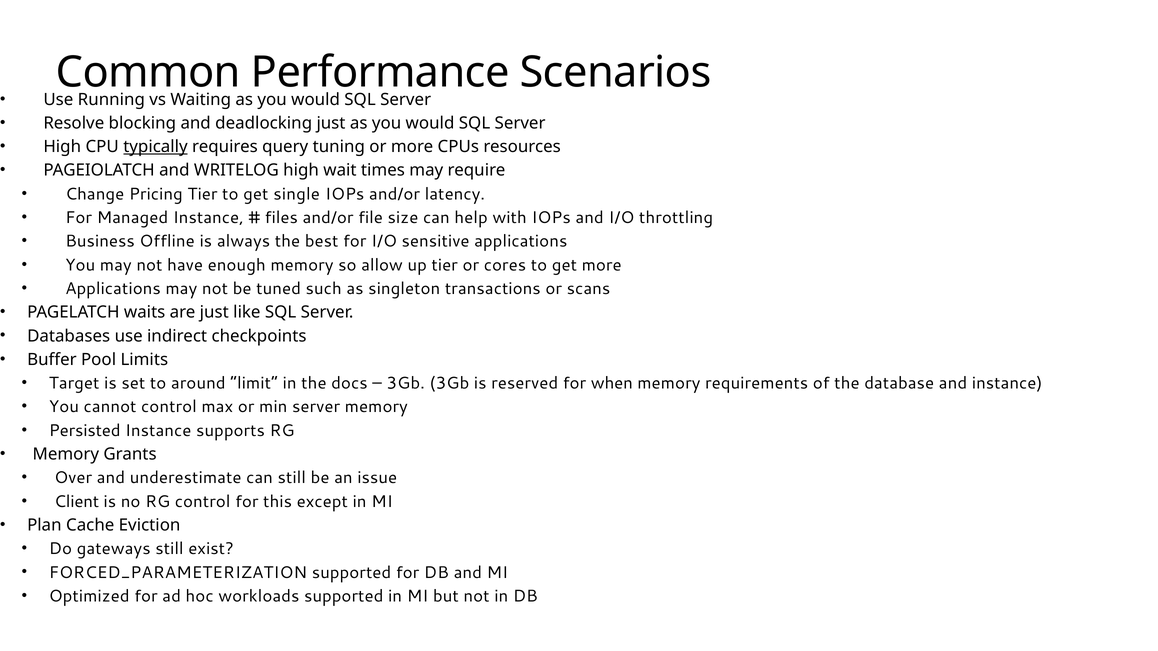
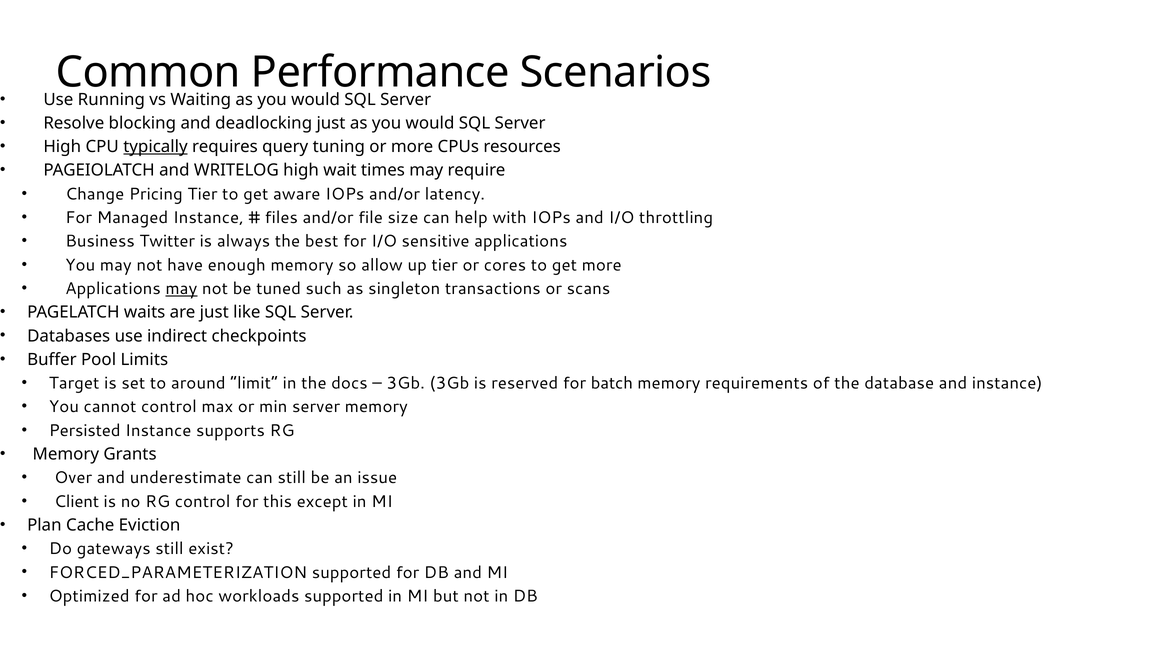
single: single -> aware
Offline: Offline -> Twitter
may at (181, 289) underline: none -> present
when: when -> batch
